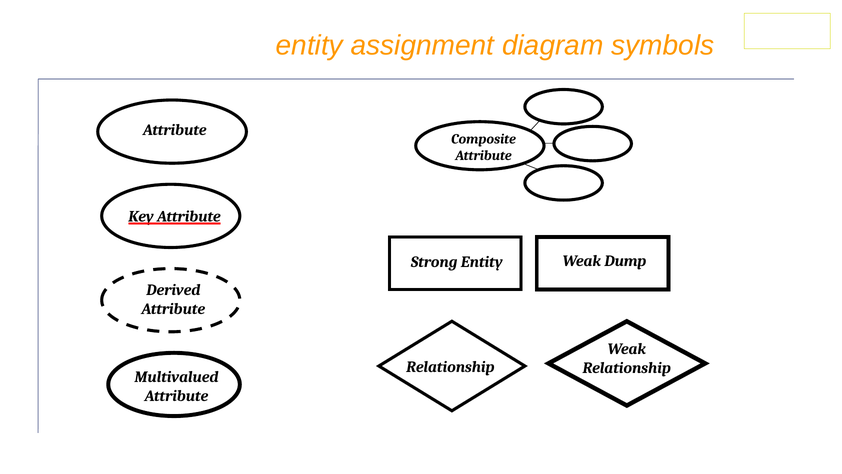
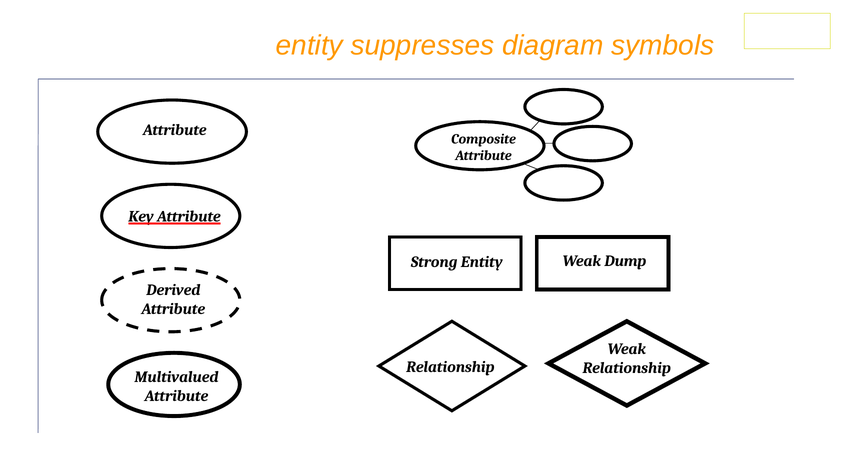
assignment: assignment -> suppresses
